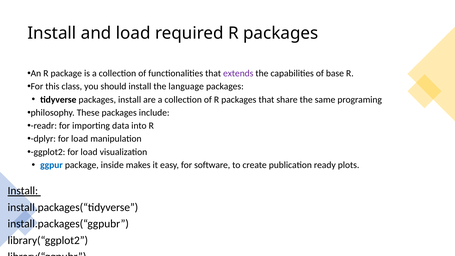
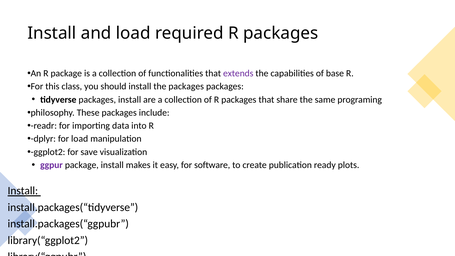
the language: language -> packages
load at (89, 152): load -> save
ggpur colour: blue -> purple
package inside: inside -> install
